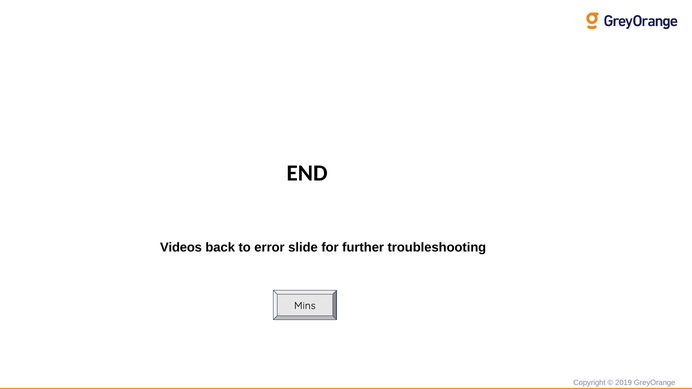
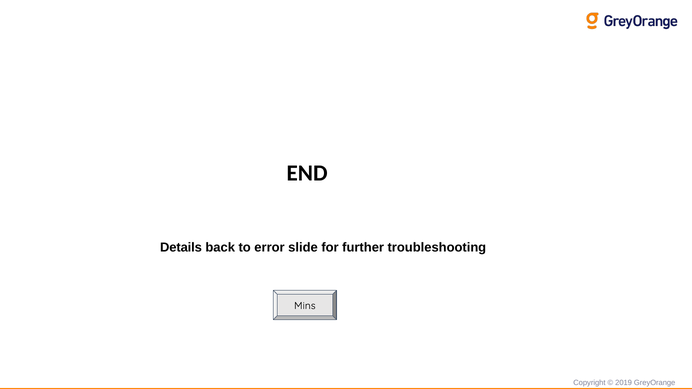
Videos: Videos -> Details
